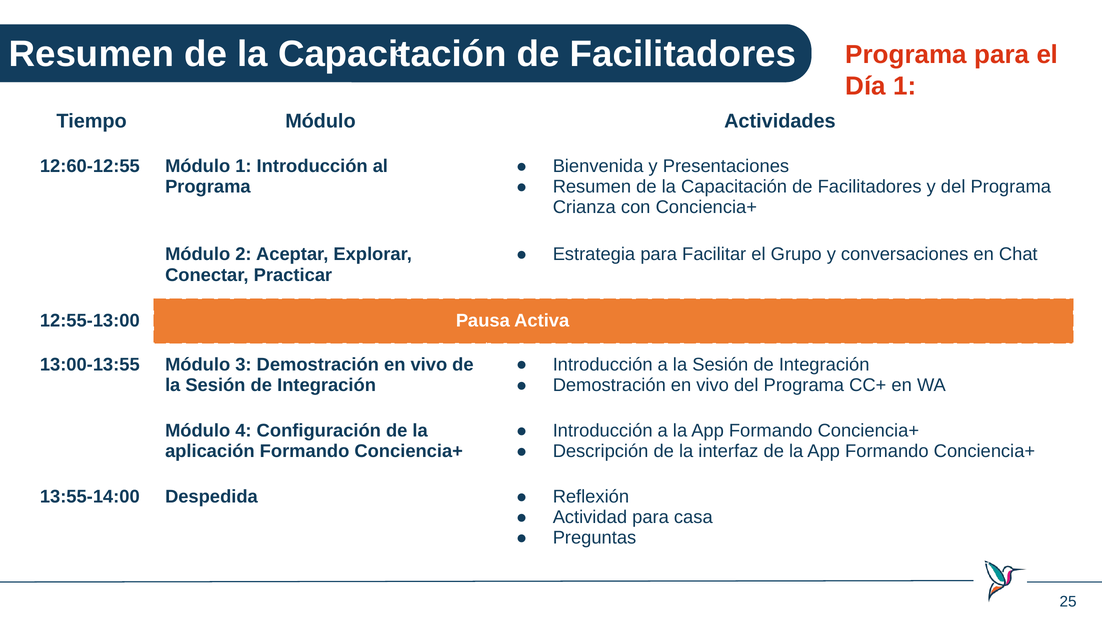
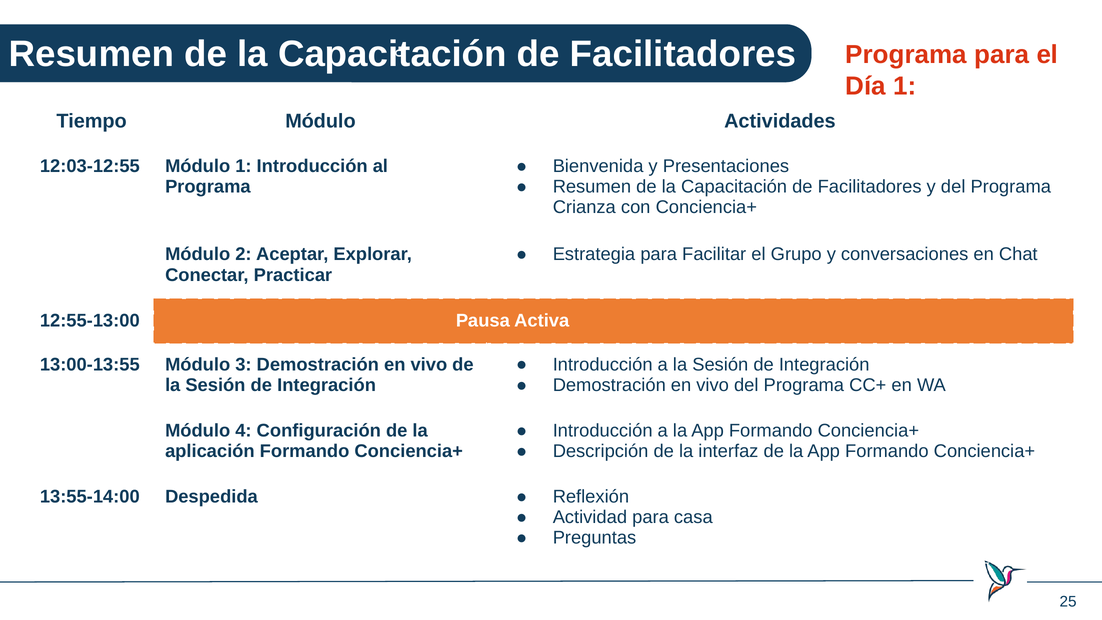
12:60-12:55: 12:60-12:55 -> 12:03-12:55
